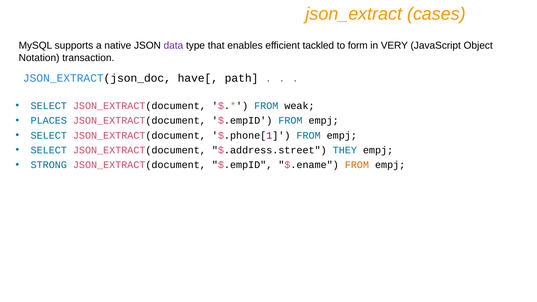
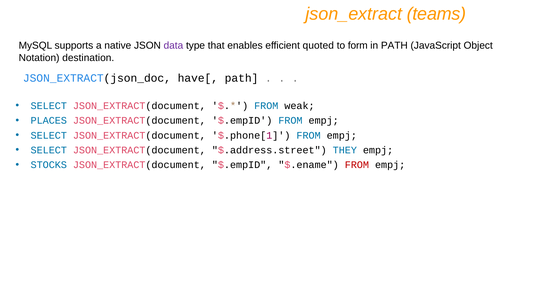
cases: cases -> teams
tackled: tackled -> quoted
in VERY: VERY -> PATH
transaction: transaction -> destination
STRONG: STRONG -> STOCKS
FROM at (357, 165) colour: orange -> red
